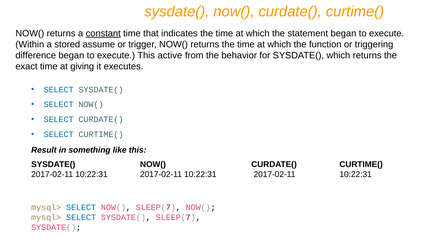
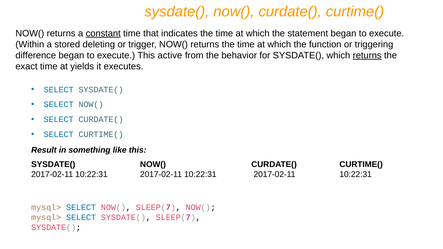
assume: assume -> deleting
returns at (367, 56) underline: none -> present
giving: giving -> yields
